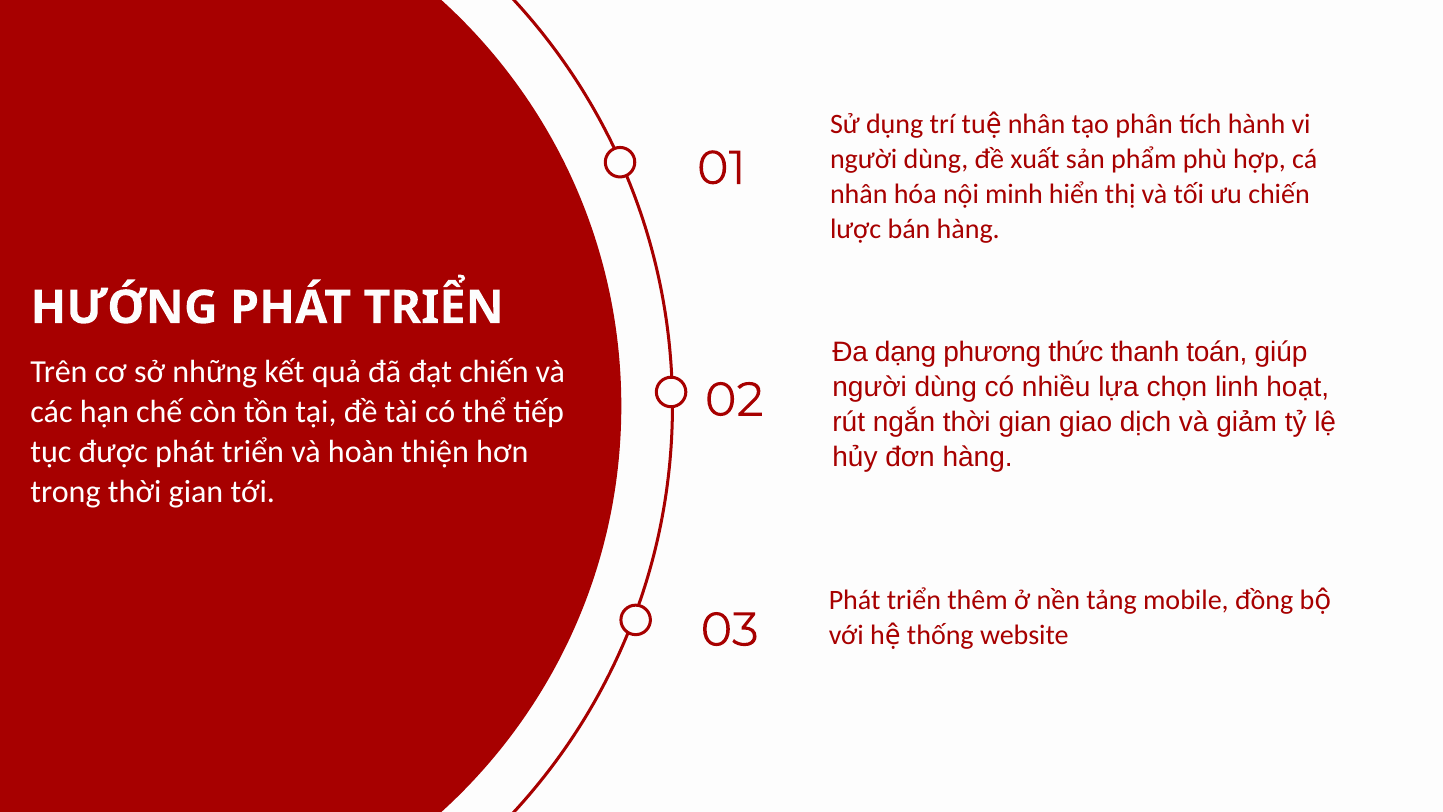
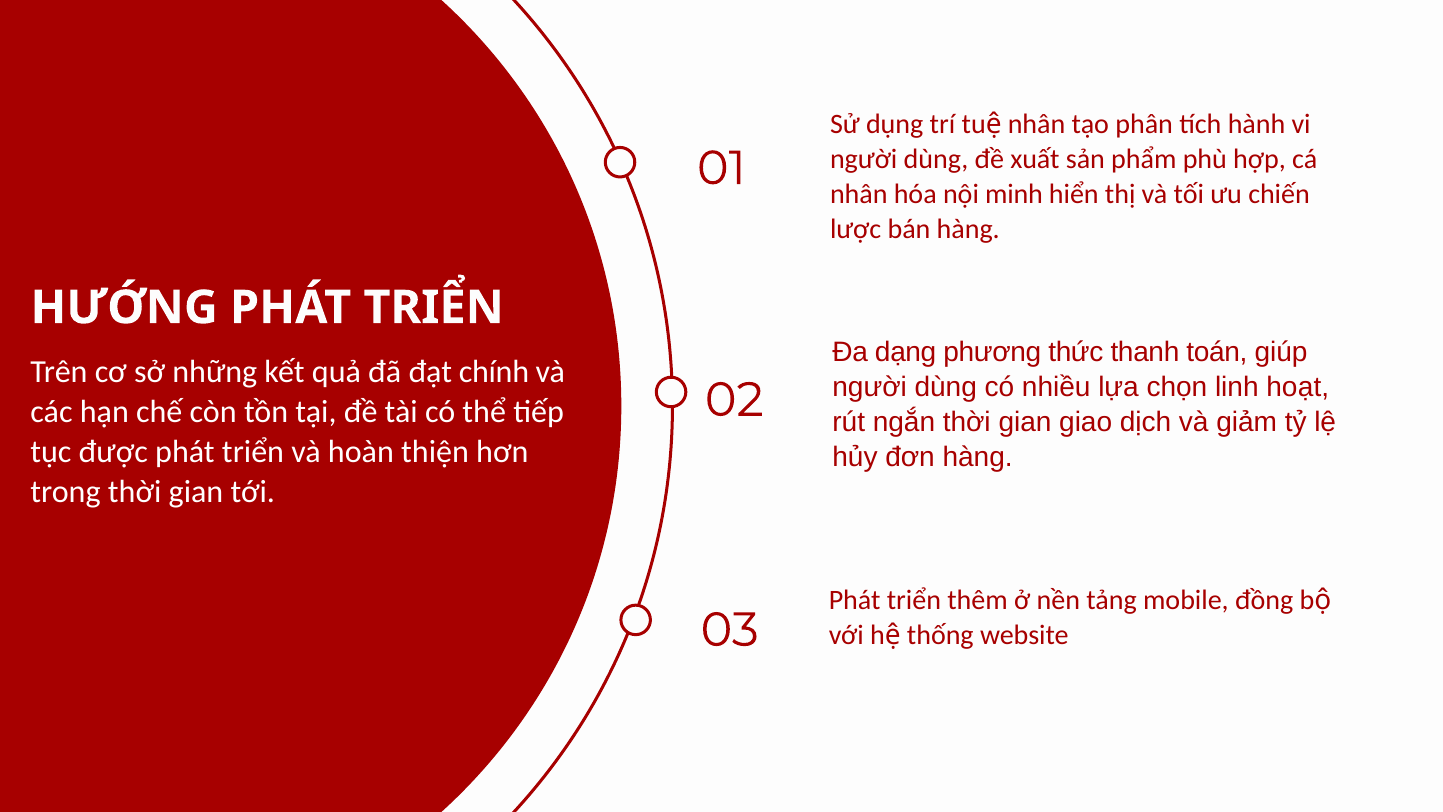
đạt chiến: chiến -> chính
